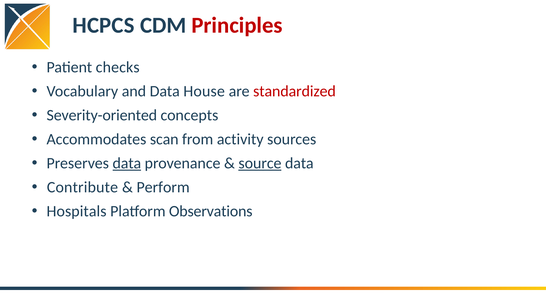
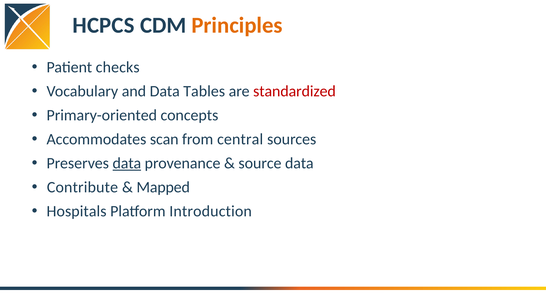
Principles colour: red -> orange
House: House -> Tables
Severity-oriented: Severity-oriented -> Primary-oriented
activity: activity -> central
source underline: present -> none
Perform: Perform -> Mapped
Observations: Observations -> Introduction
